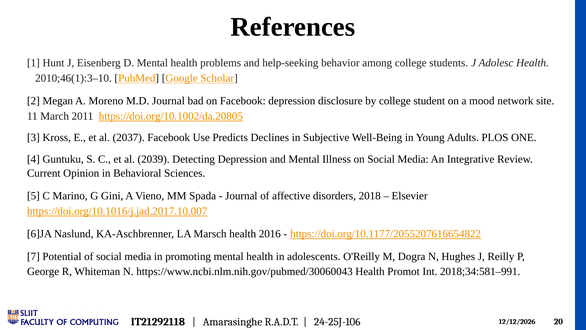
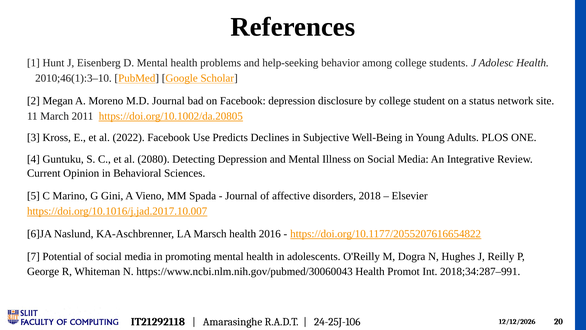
mood: mood -> status
2037: 2037 -> 2022
2039: 2039 -> 2080
2018;34:581–991: 2018;34:581–991 -> 2018;34:287–991
